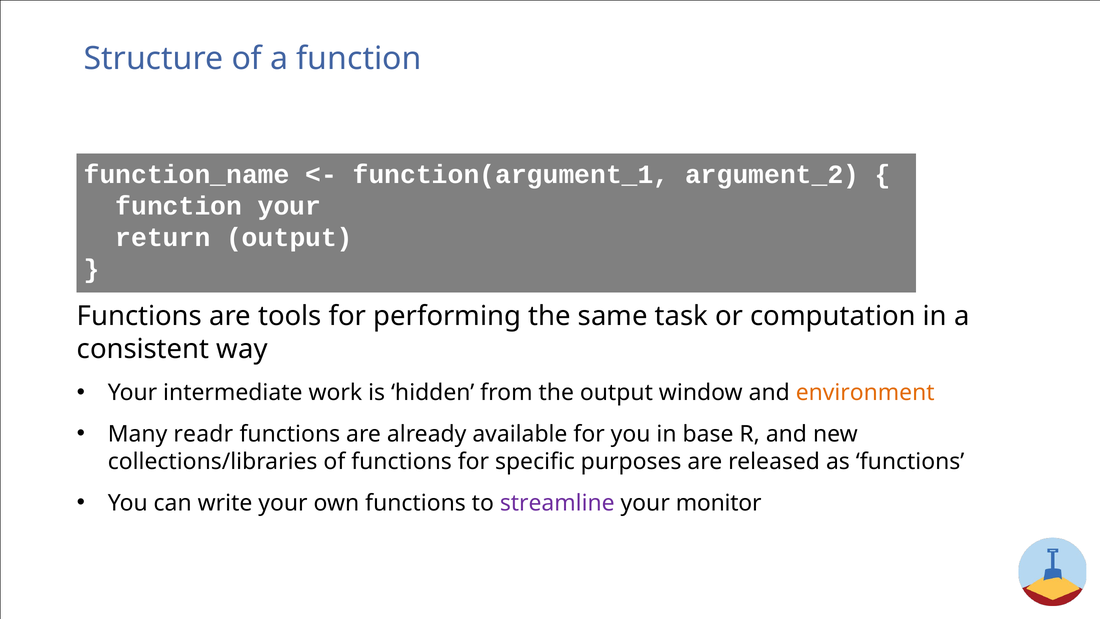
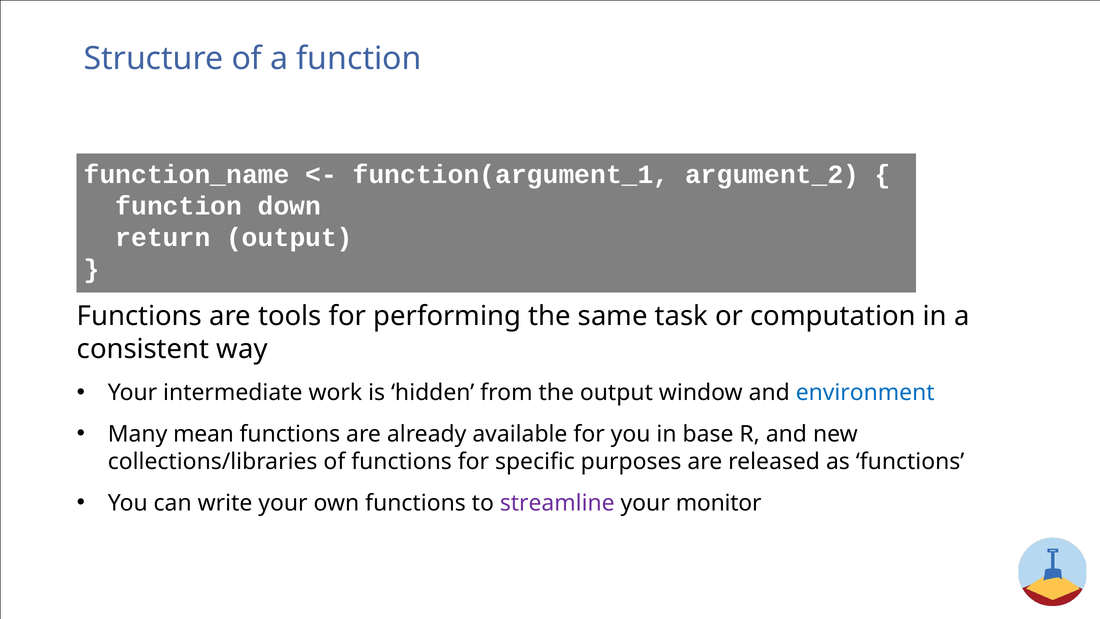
function your: your -> down
environment colour: orange -> blue
readr: readr -> mean
